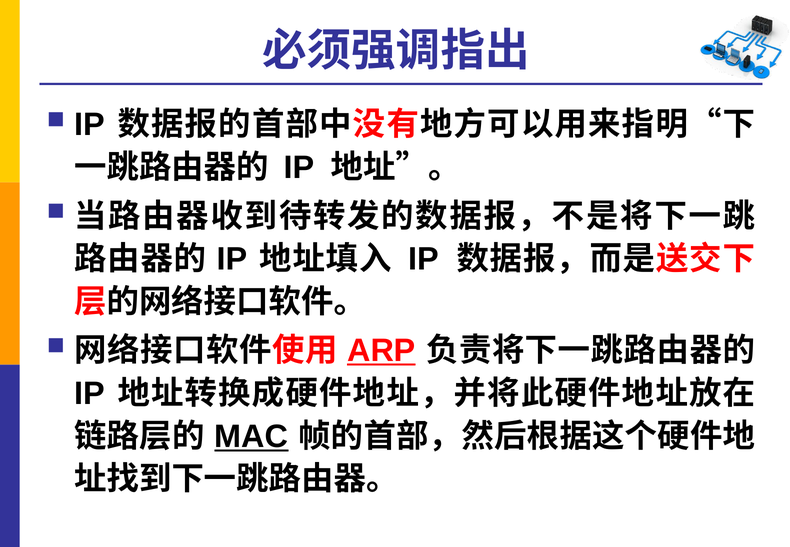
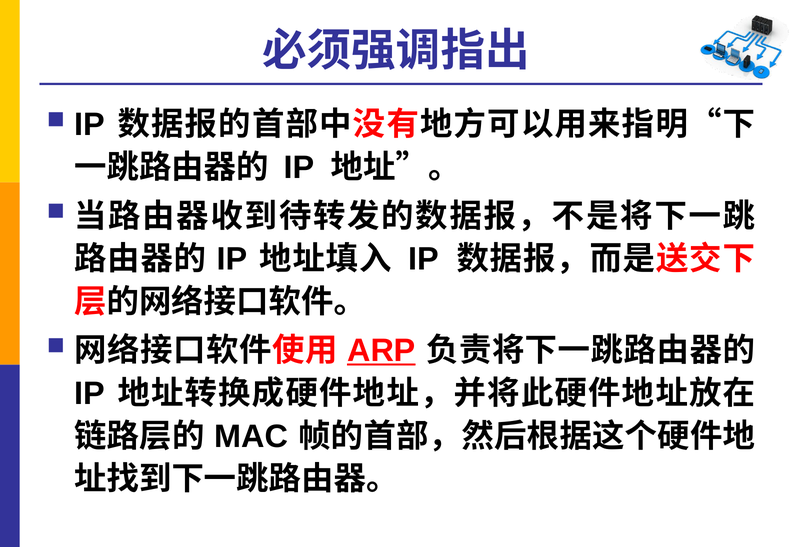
MAC underline: present -> none
